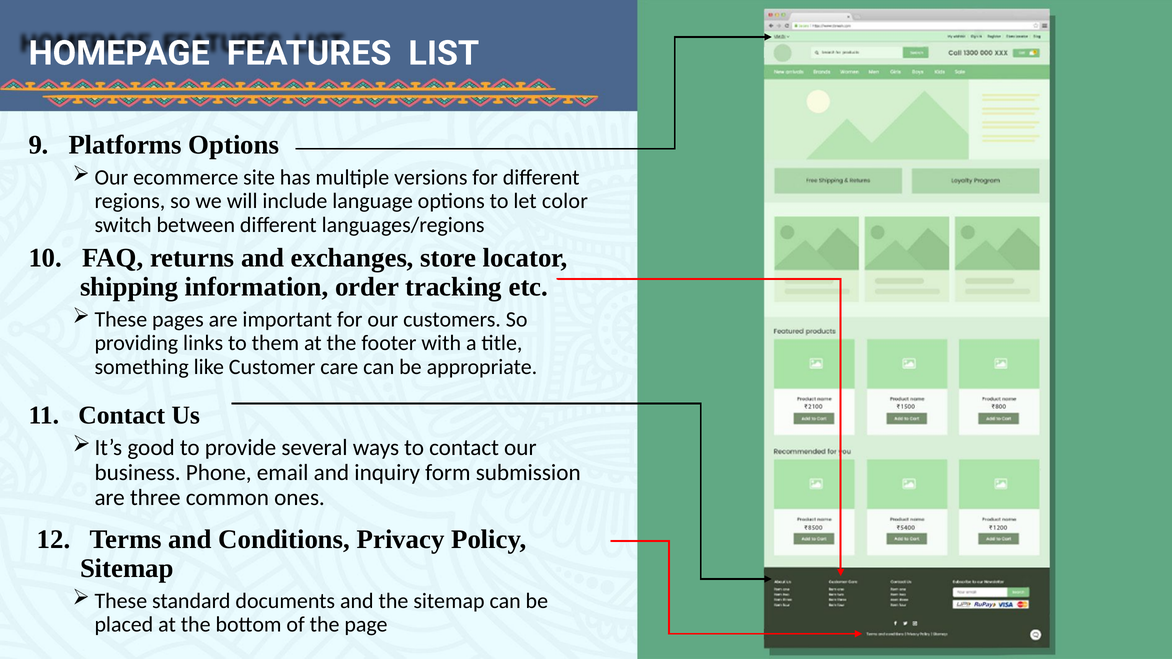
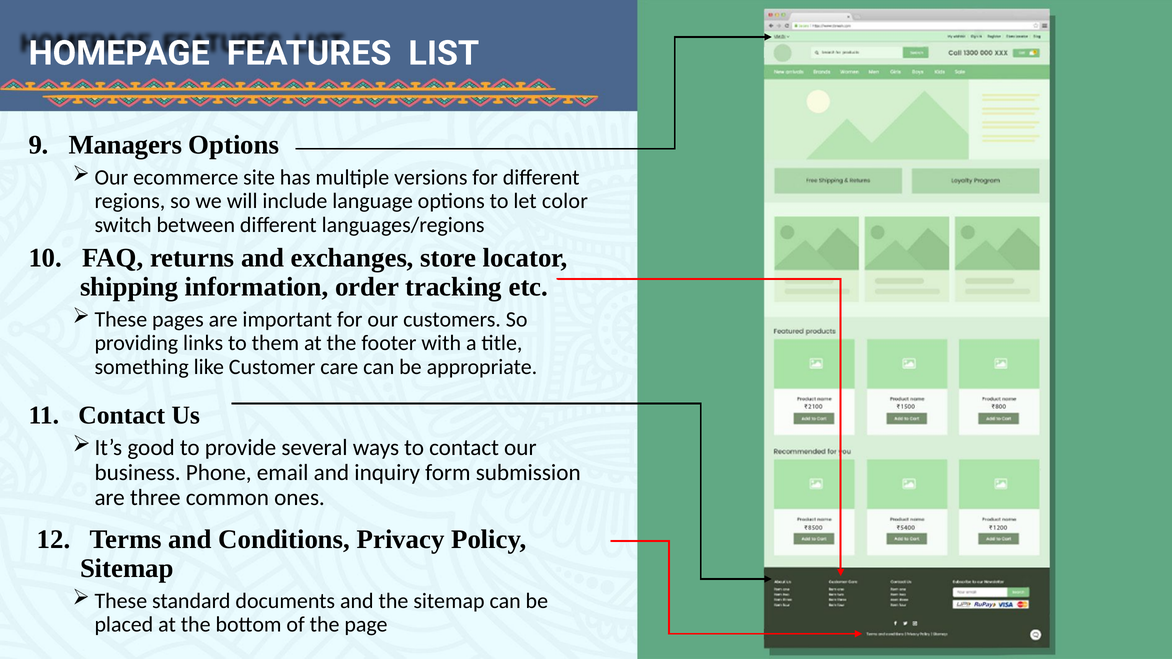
Platforms: Platforms -> Managers
